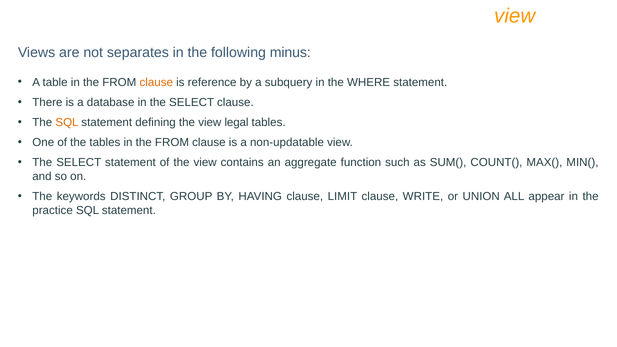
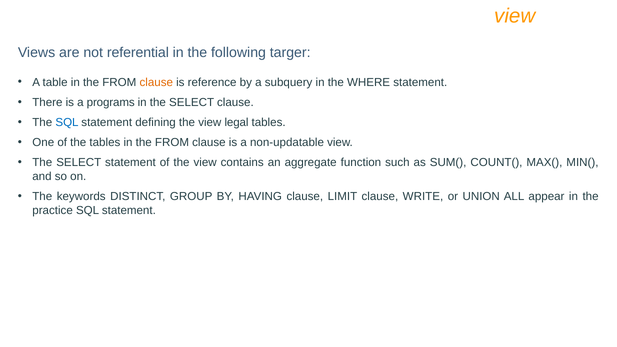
separates: separates -> referential
minus: minus -> targer
database: database -> programs
SQL at (67, 122) colour: orange -> blue
